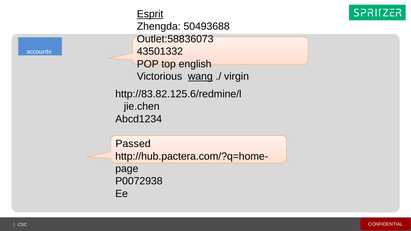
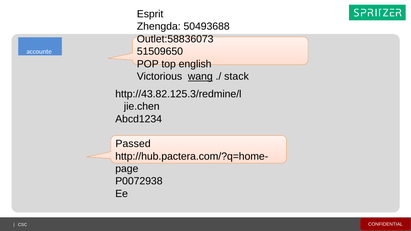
Esprit underline: present -> none
43501332: 43501332 -> 51509650
virgin: virgin -> stack
http://83.82.125.6/redmine/l: http://83.82.125.6/redmine/l -> http://43.82.125.3/redmine/l
